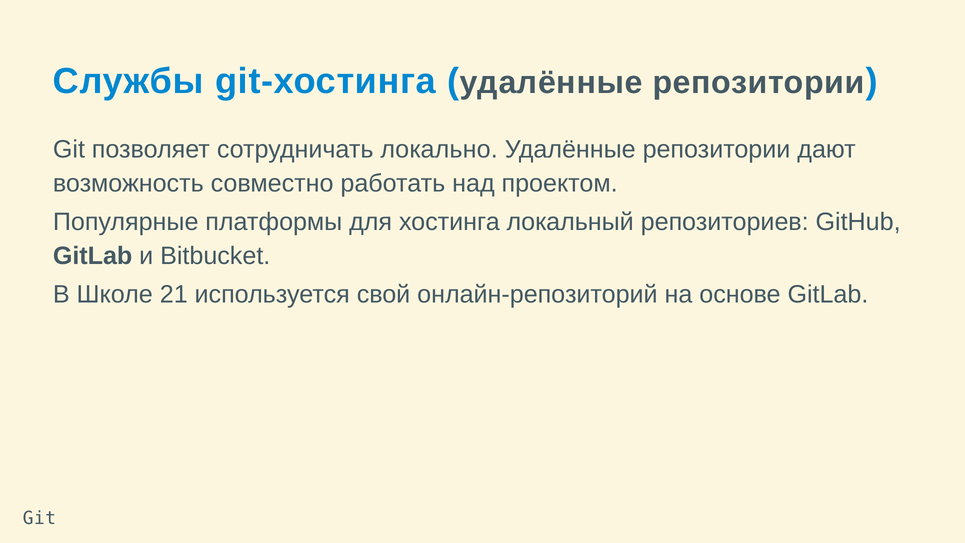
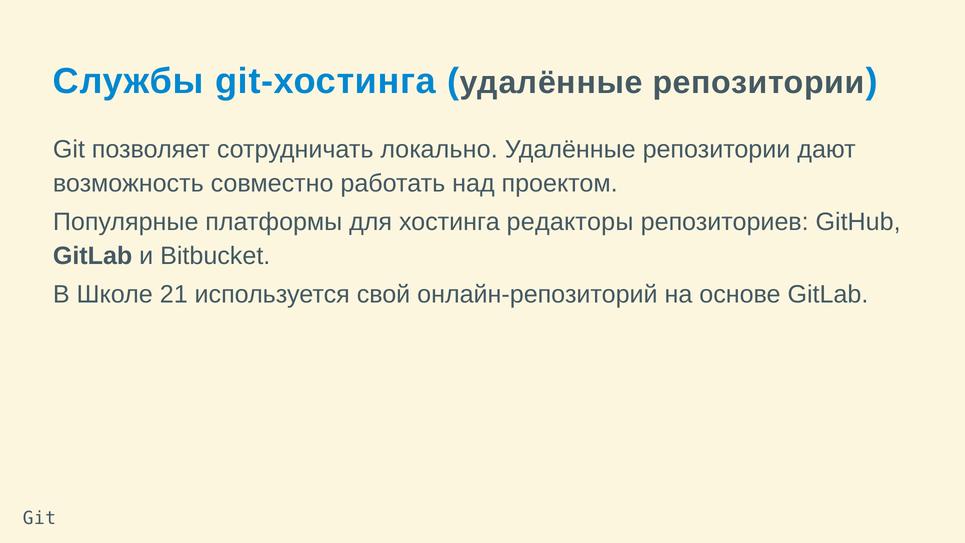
локальный: локальный -> редакторы
